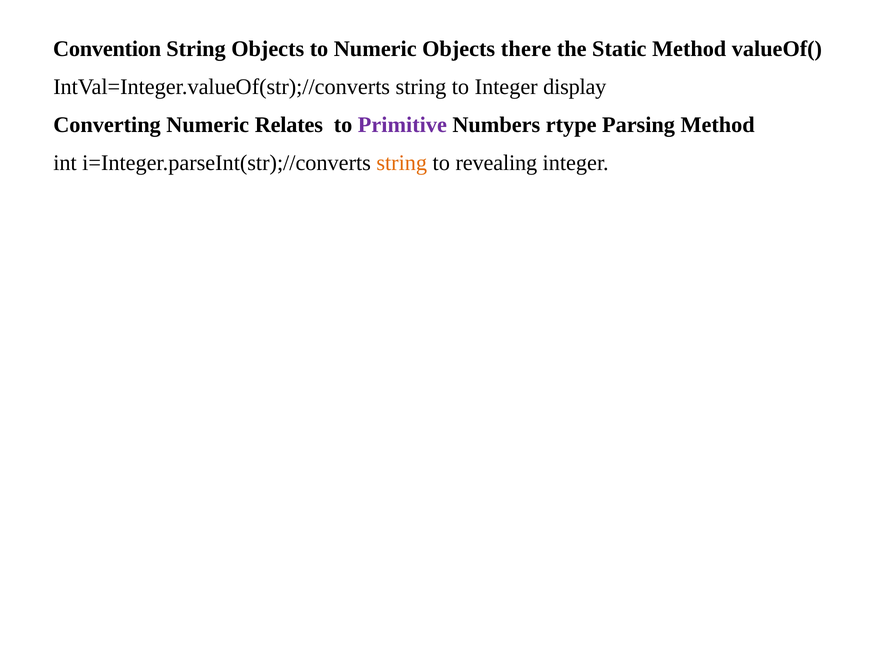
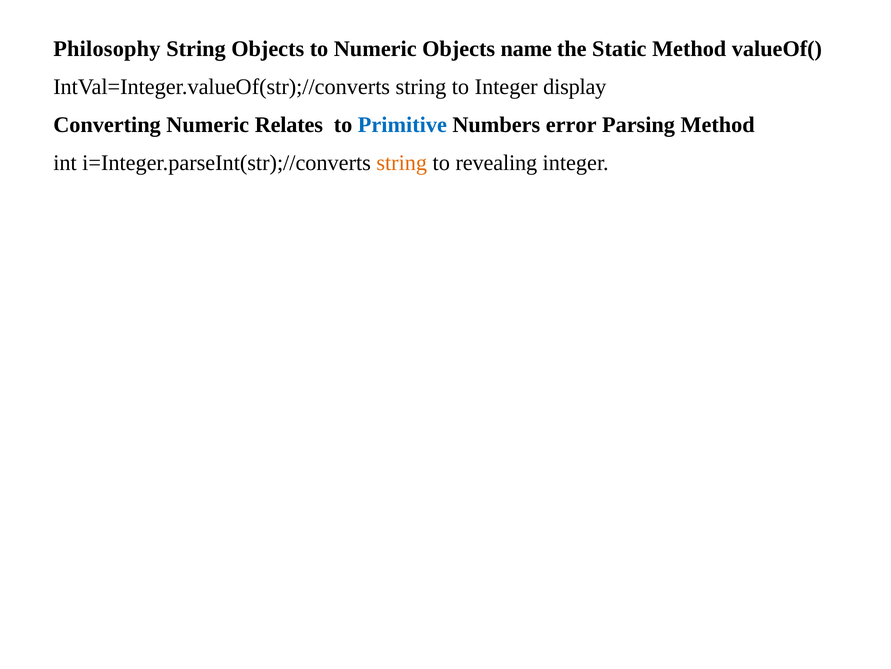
Convention: Convention -> Philosophy
there: there -> name
Primitive colour: purple -> blue
rtype: rtype -> error
